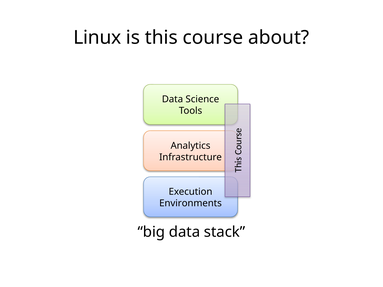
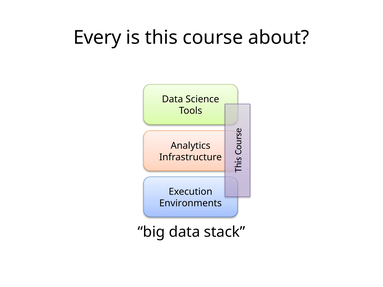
Linux: Linux -> Every
